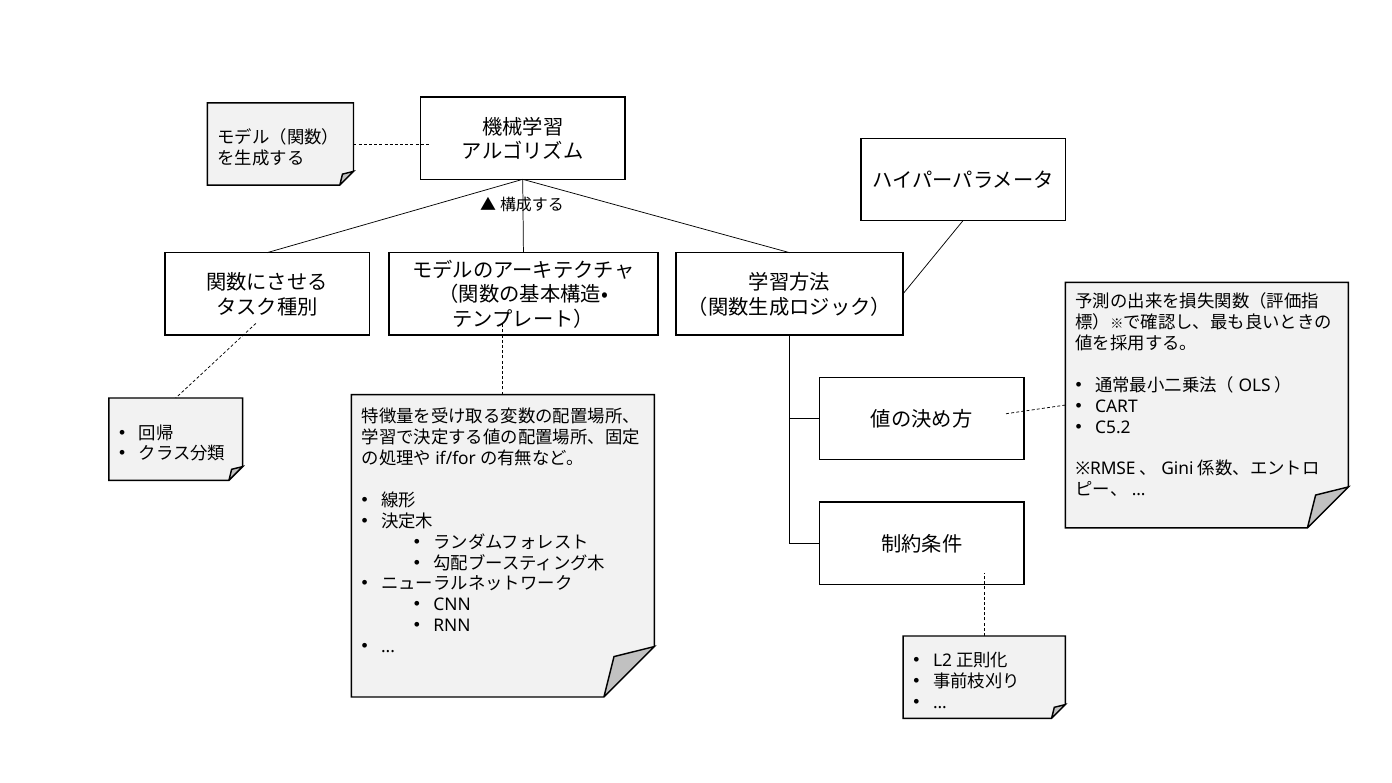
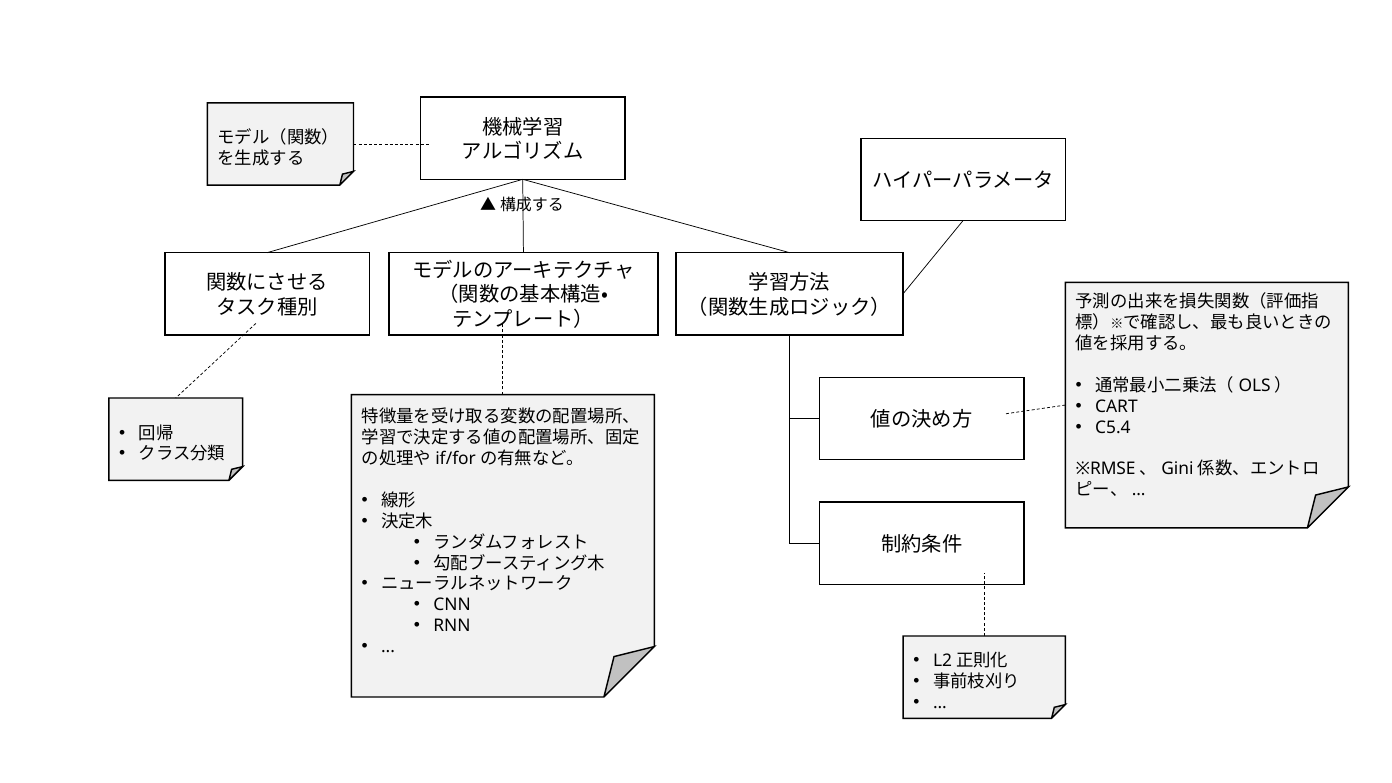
C5.2: C5.2 -> C5.4
